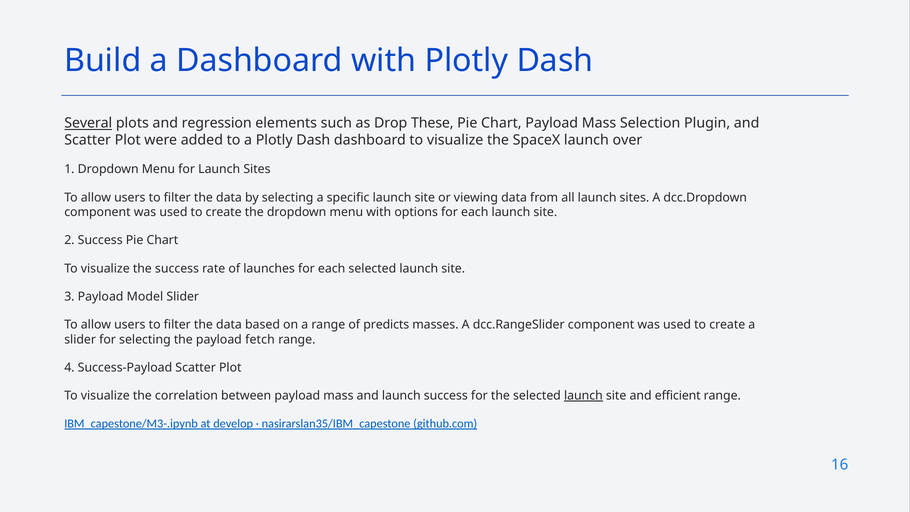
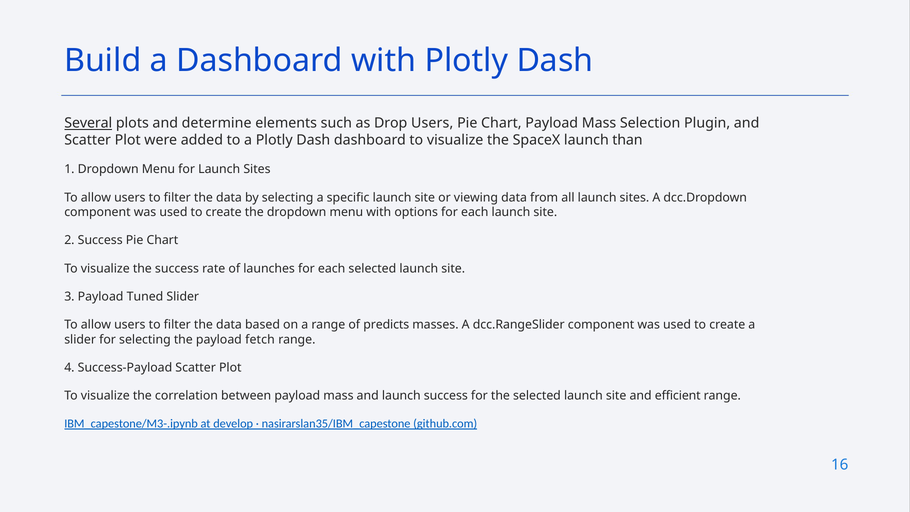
regression: regression -> determine
Drop These: These -> Users
over: over -> than
Model: Model -> Tuned
launch at (583, 396) underline: present -> none
